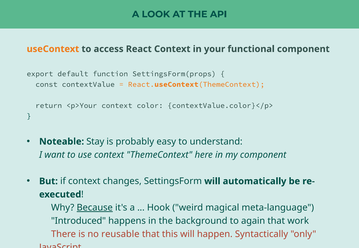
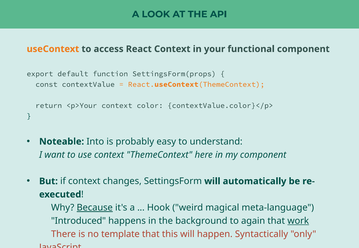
Stay: Stay -> Into
work underline: none -> present
reusable: reusable -> template
